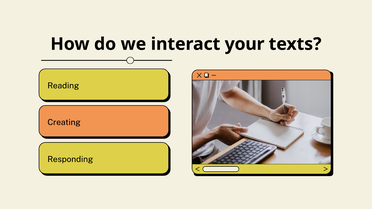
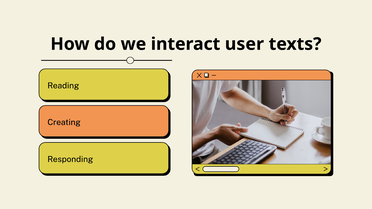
your: your -> user
